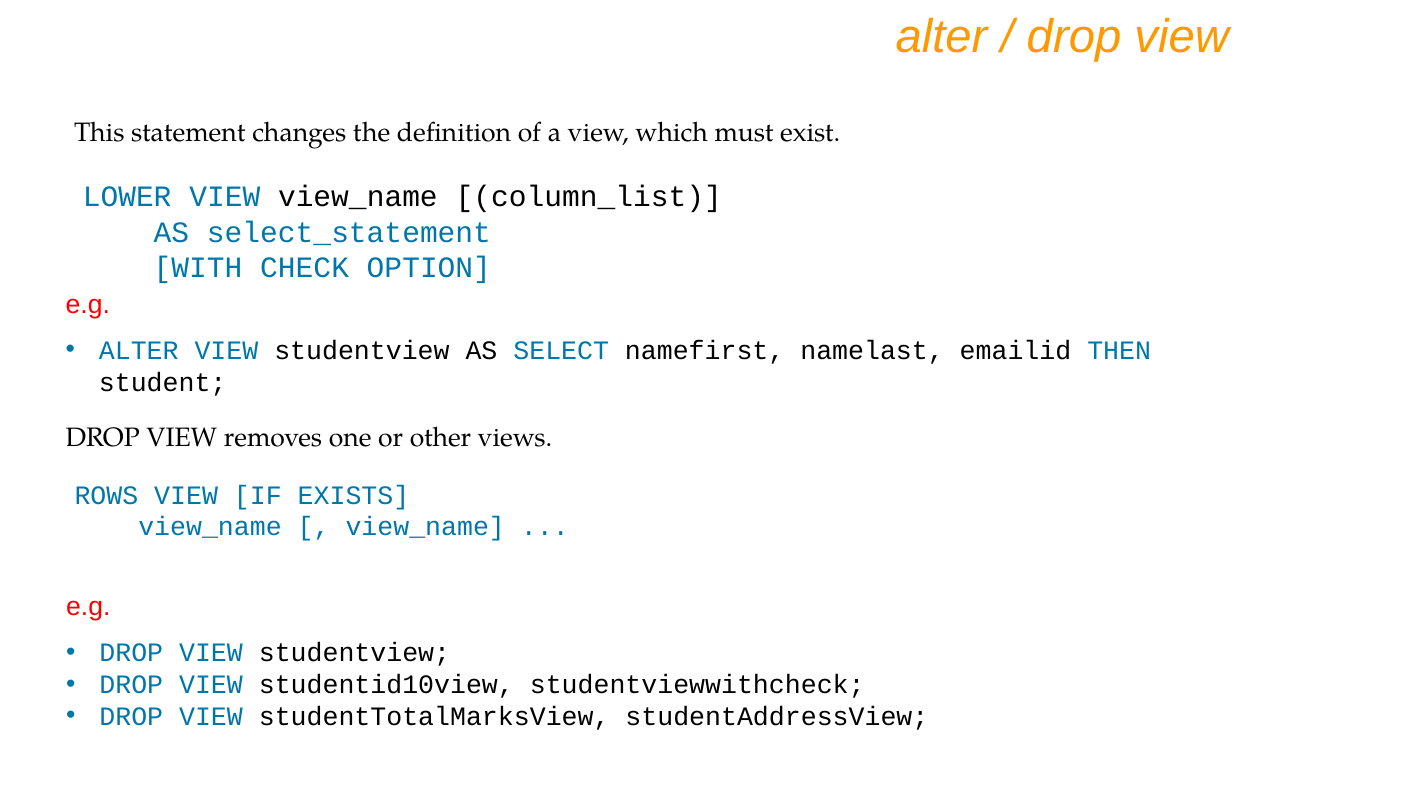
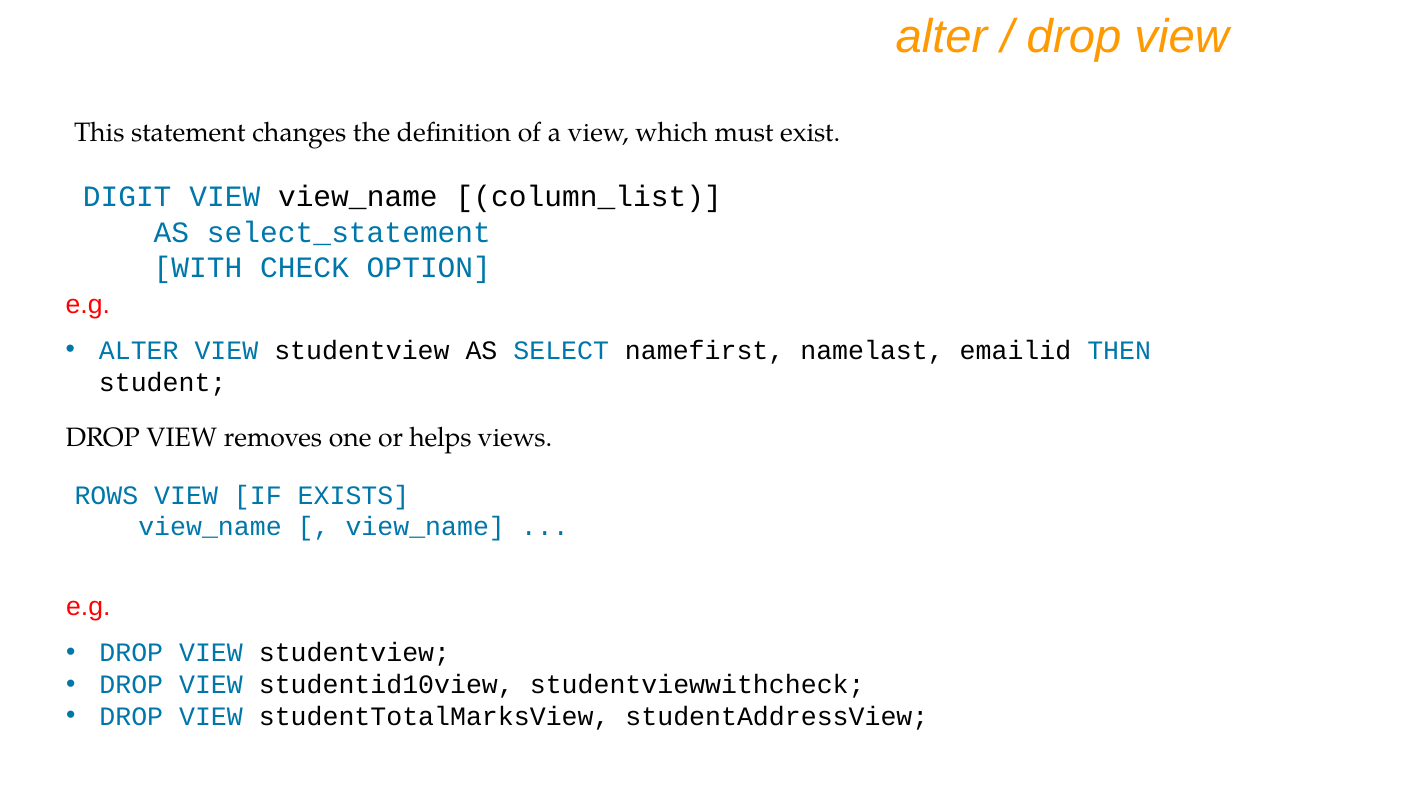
LOWER: LOWER -> DIGIT
other: other -> helps
